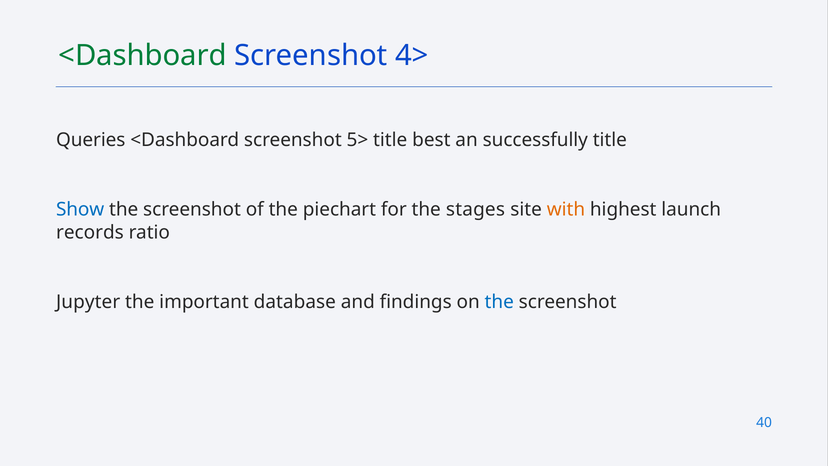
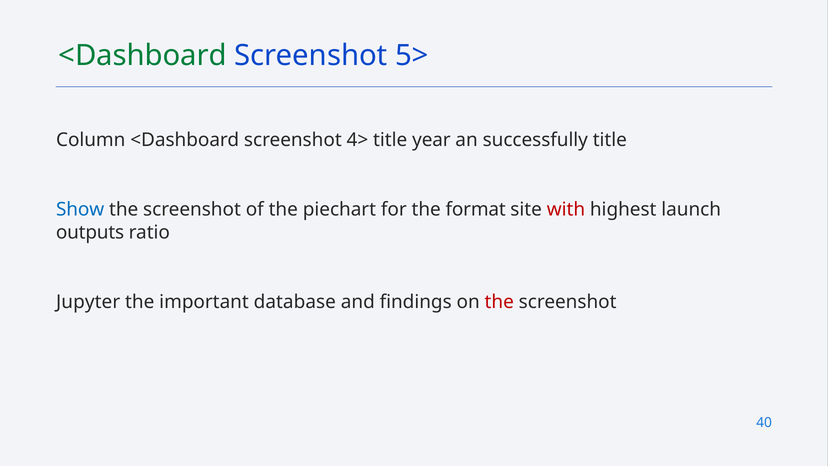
4>: 4> -> 5>
Queries: Queries -> Column
5>: 5> -> 4>
best: best -> year
stages: stages -> format
with colour: orange -> red
records: records -> outputs
the at (499, 302) colour: blue -> red
